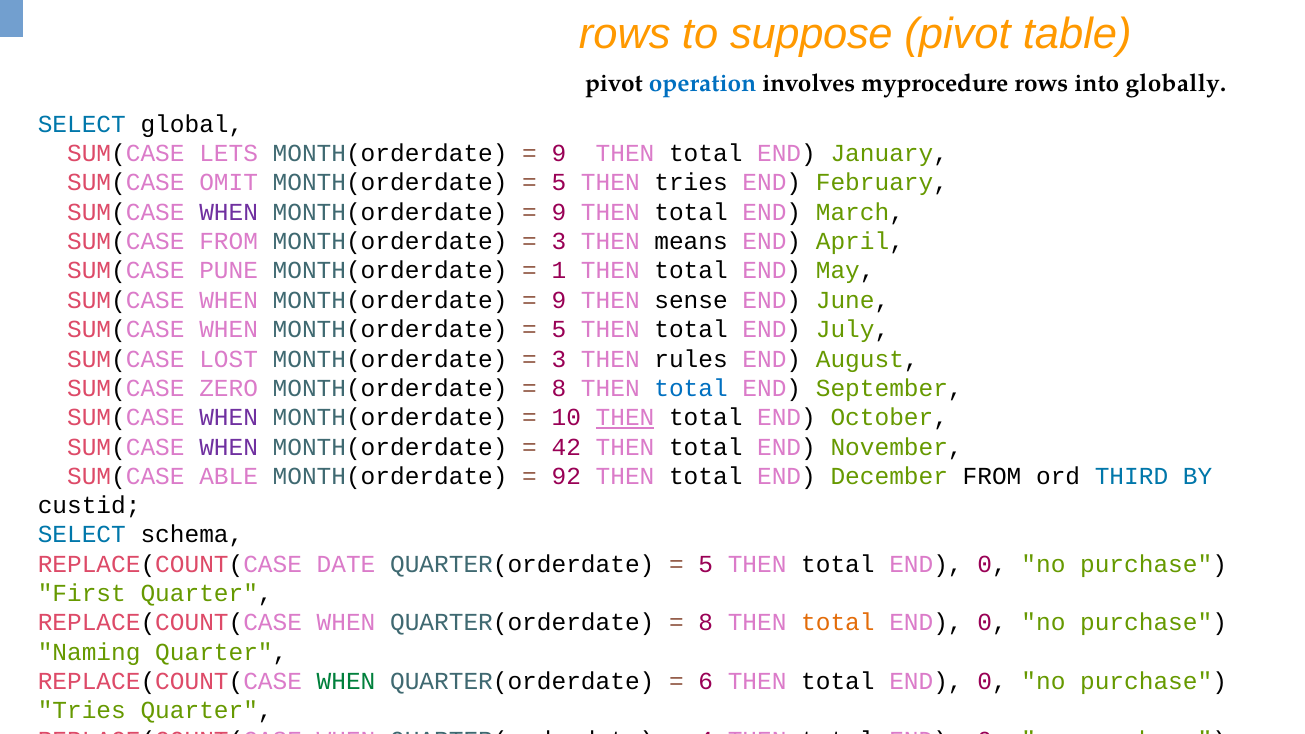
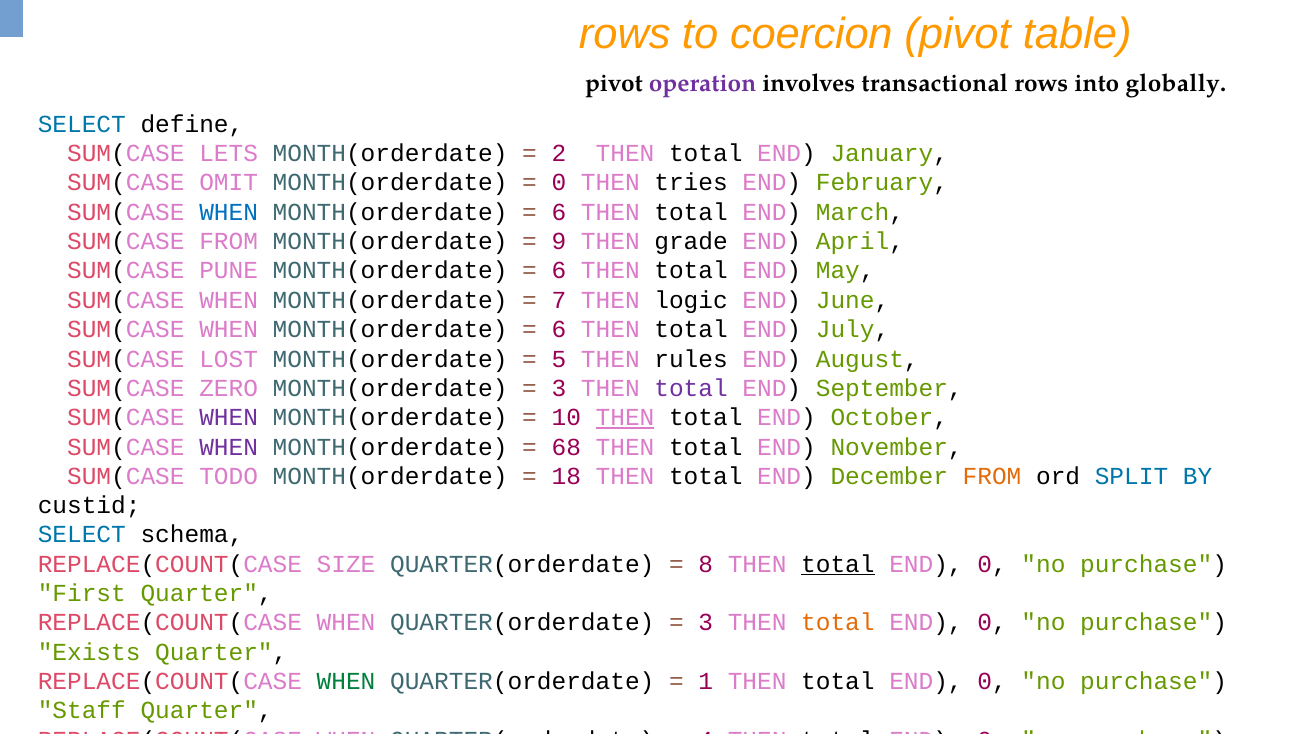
suppose: suppose -> coercion
operation colour: blue -> purple
myprocedure: myprocedure -> transactional
global: global -> define
9 at (559, 153): 9 -> 2
5 at (559, 183): 5 -> 0
WHEN at (229, 212) colour: purple -> blue
9 at (559, 212): 9 -> 6
3 at (559, 242): 3 -> 9
means: means -> grade
1 at (559, 271): 1 -> 6
9 at (559, 300): 9 -> 7
sense: sense -> logic
5 at (559, 330): 5 -> 6
3 at (559, 359): 3 -> 5
8 at (559, 388): 8 -> 3
total at (691, 388) colour: blue -> purple
42: 42 -> 68
ABLE: ABLE -> TODO
92: 92 -> 18
FROM at (992, 476) colour: black -> orange
THIRD: THIRD -> SPLIT
DATE: DATE -> SIZE
5 at (706, 564): 5 -> 8
total at (838, 564) underline: none -> present
8 at (706, 623): 8 -> 3
Naming: Naming -> Exists
6: 6 -> 1
Tries at (82, 711): Tries -> Staff
